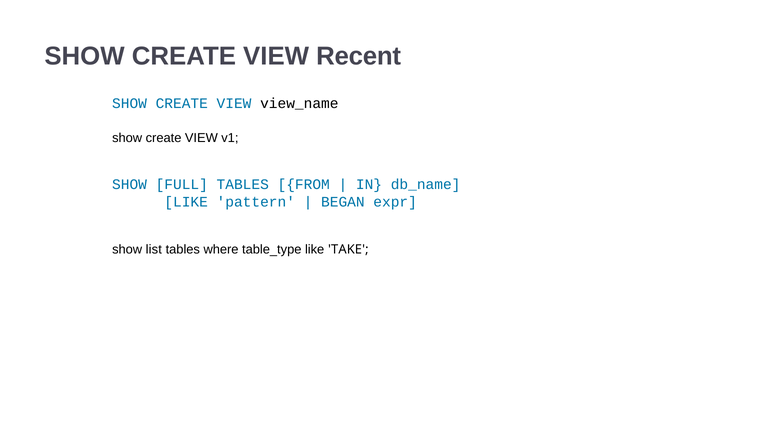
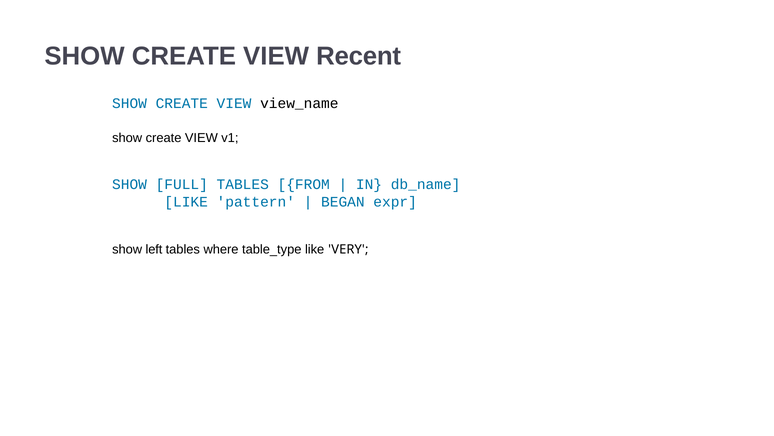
list: list -> left
TAKE: TAKE -> VERY
